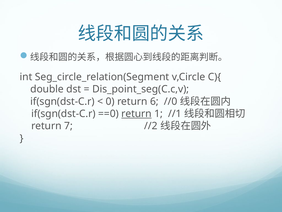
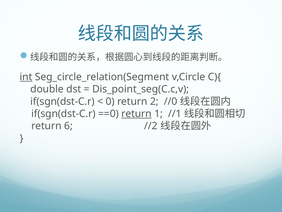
int underline: none -> present
6: 6 -> 2
7: 7 -> 6
